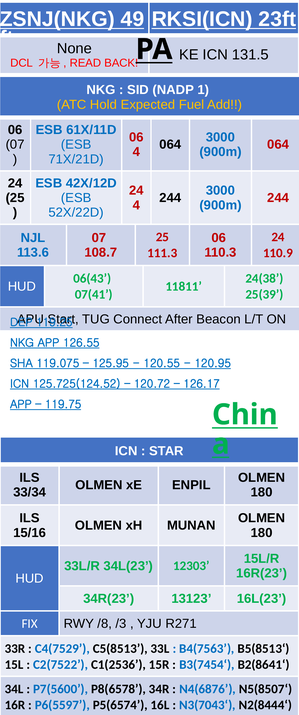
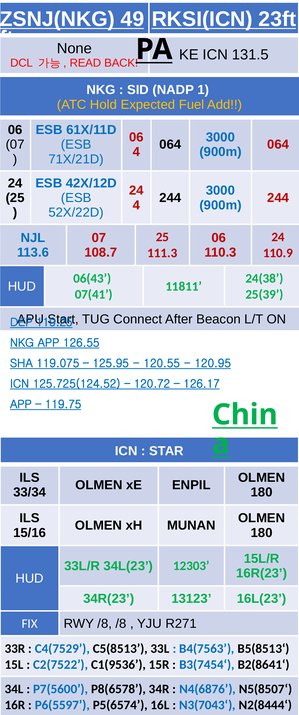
/8 /3: /3 -> /8
C1(2536: C1(2536 -> C1(9536
